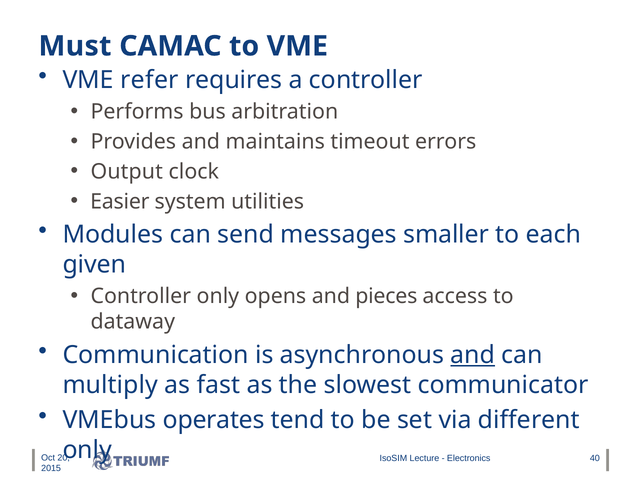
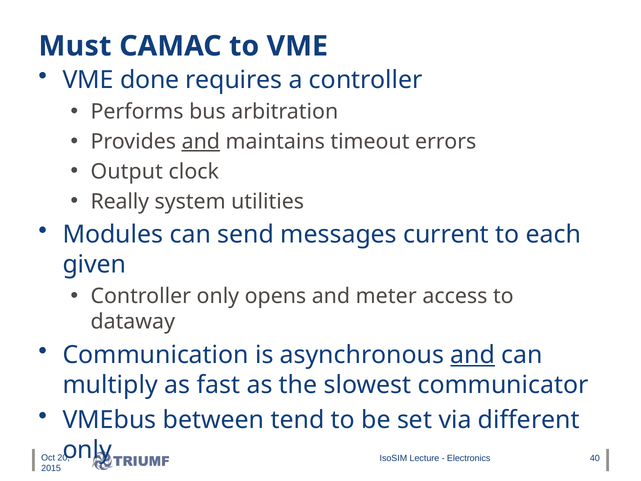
refer: refer -> done
and at (201, 142) underline: none -> present
Easier: Easier -> Really
smaller: smaller -> current
pieces: pieces -> meter
operates: operates -> between
